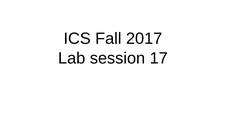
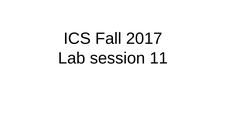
17: 17 -> 11
